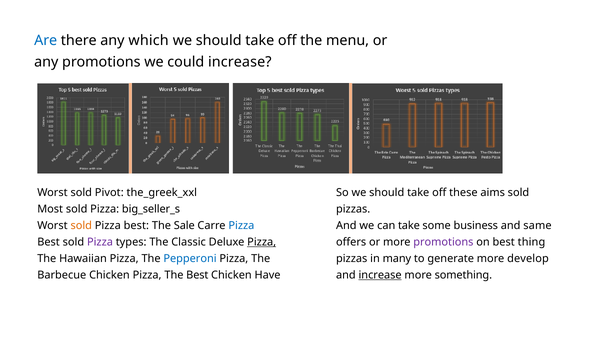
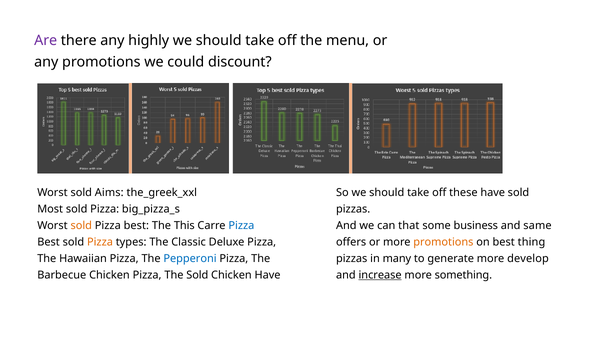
Are colour: blue -> purple
which: which -> highly
could increase: increase -> discount
Pivot: Pivot -> Aims
these aims: aims -> have
big_seller_s: big_seller_s -> big_pizza_s
Sale: Sale -> This
can take: take -> that
Pizza at (100, 242) colour: purple -> orange
Pizza at (262, 242) underline: present -> none
promotions at (443, 242) colour: purple -> orange
The Best: Best -> Sold
